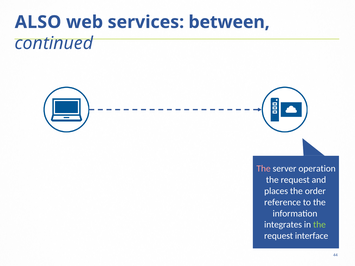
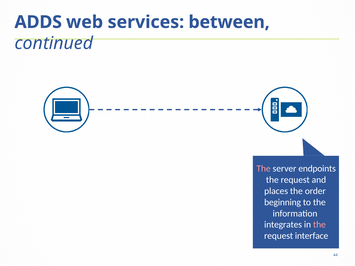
ALSO: ALSO -> ADDS
operation: operation -> endpoints
reference: reference -> beginning
the at (319, 225) colour: light green -> pink
